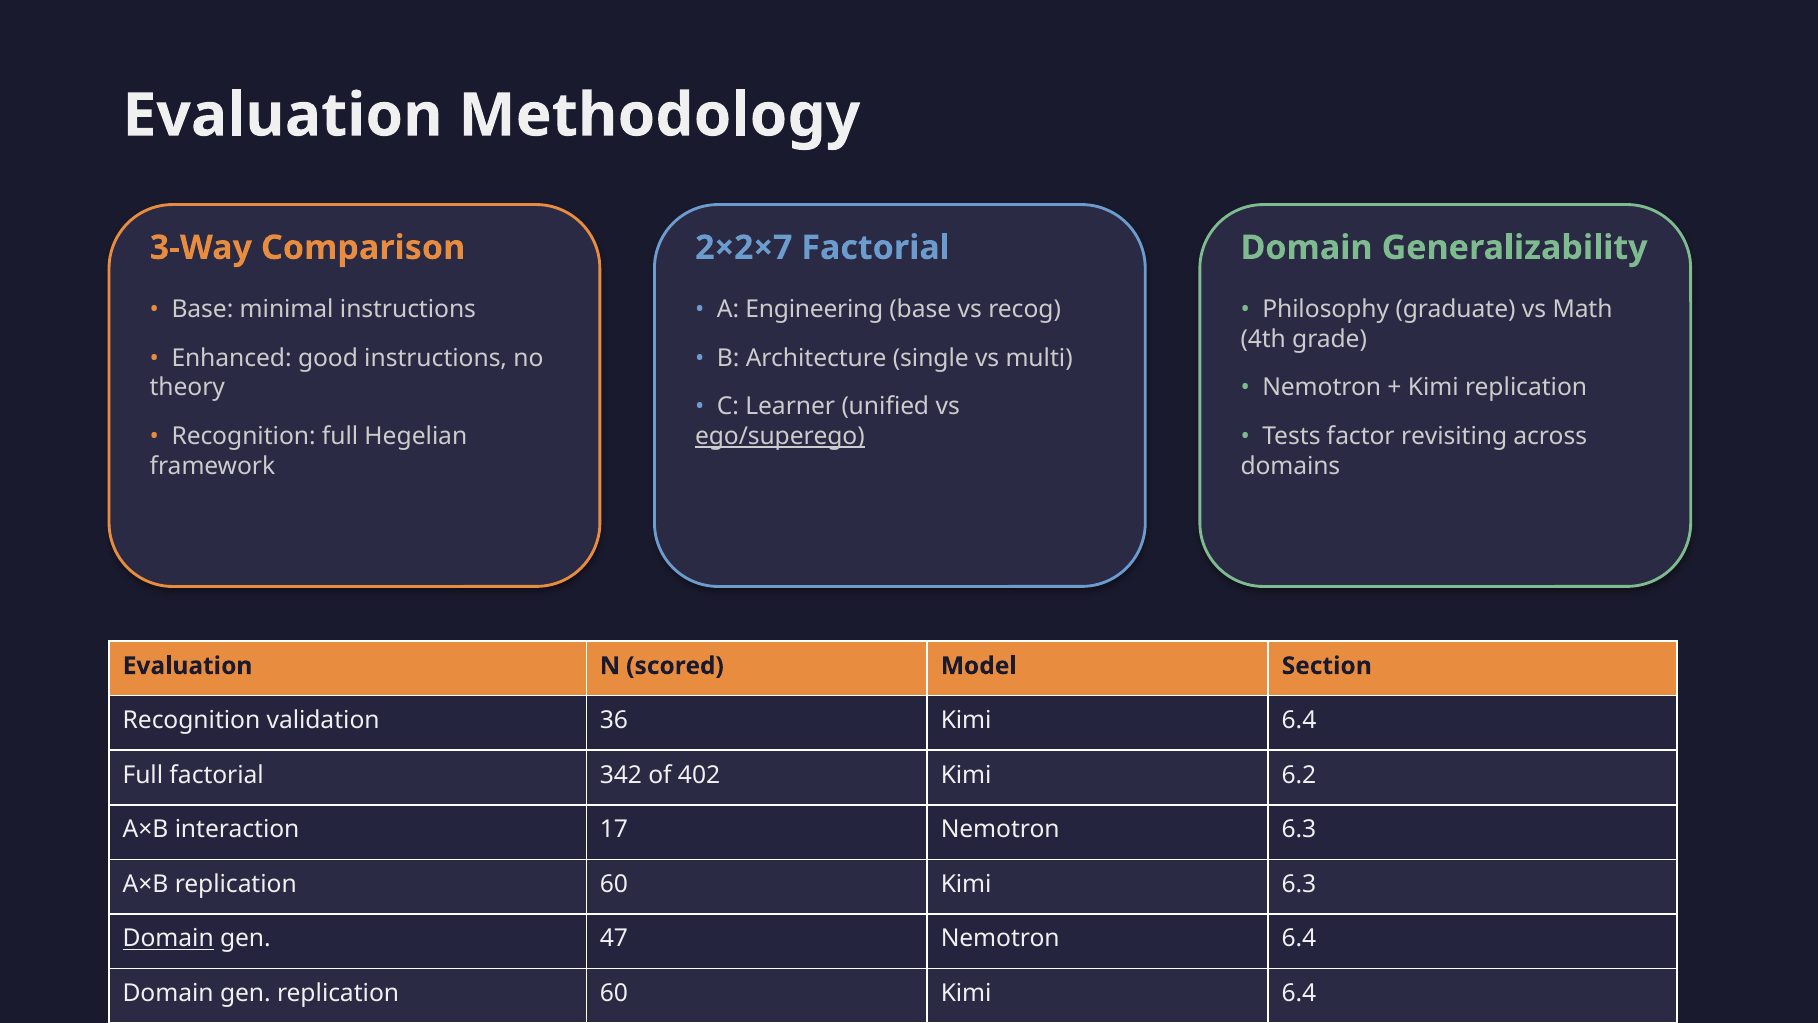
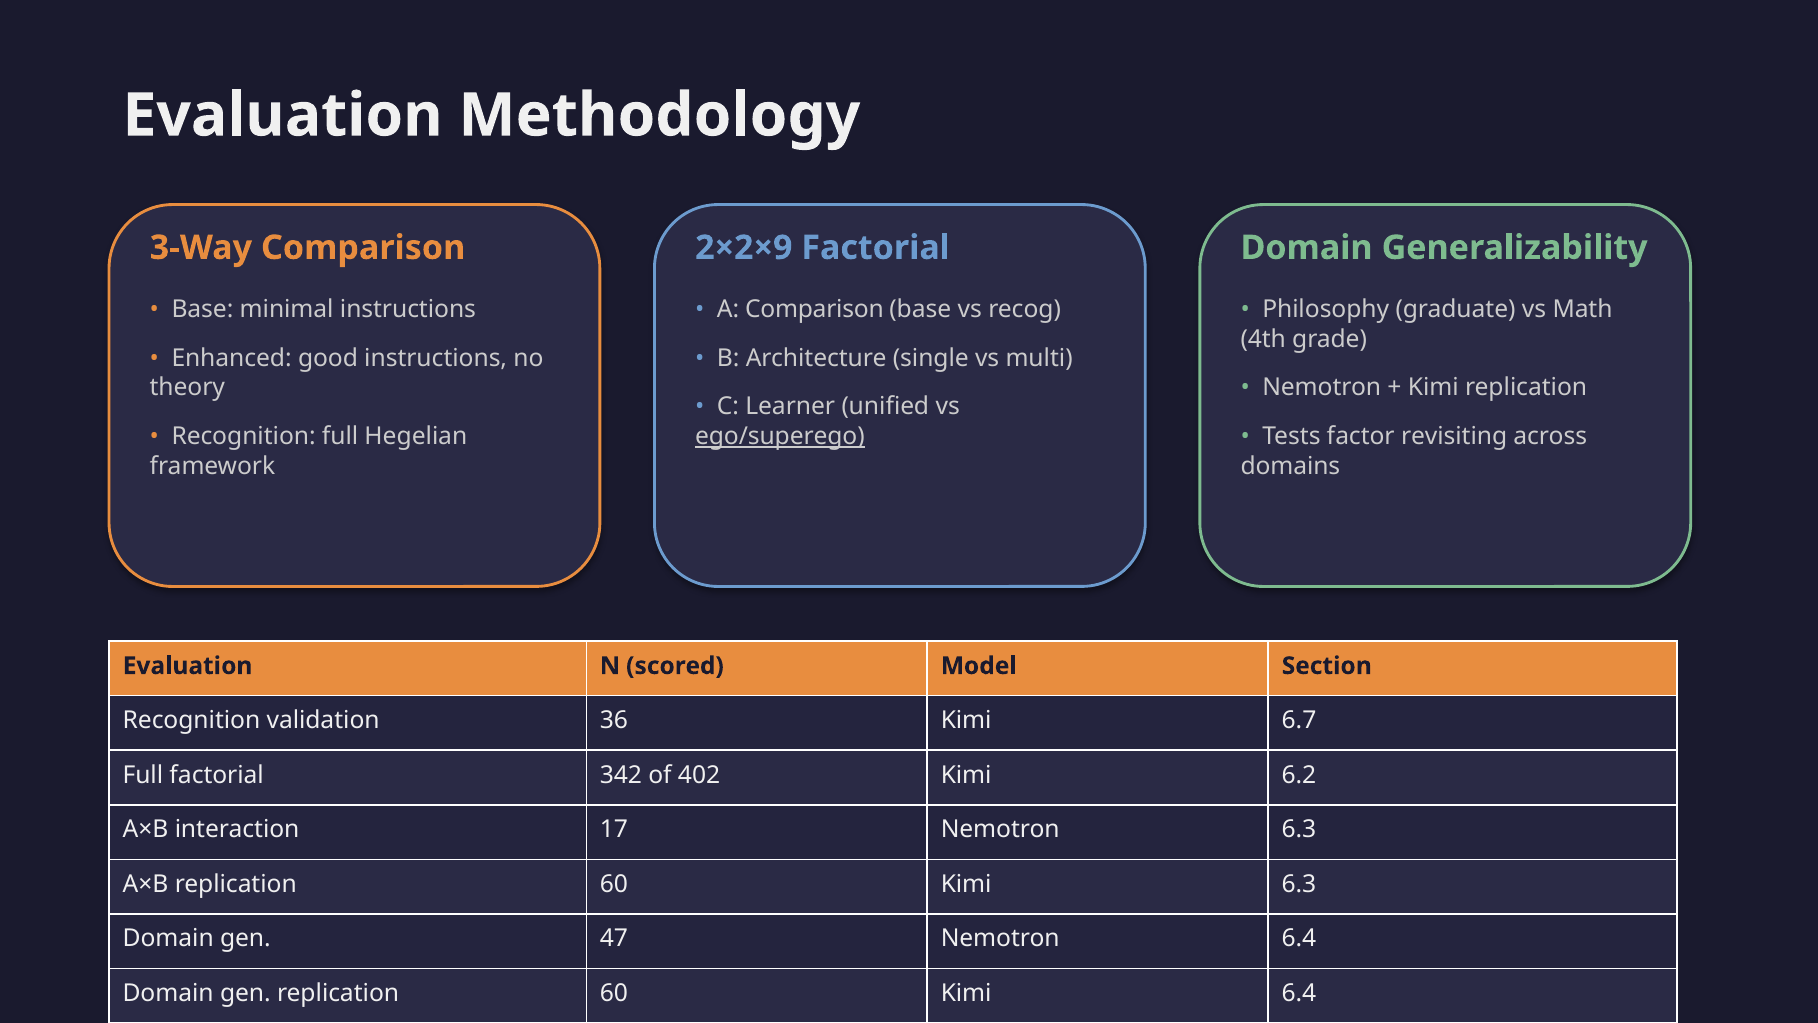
2×2×7: 2×2×7 -> 2×2×9
A Engineering: Engineering -> Comparison
36 Kimi 6.4: 6.4 -> 6.7
Domain at (168, 938) underline: present -> none
